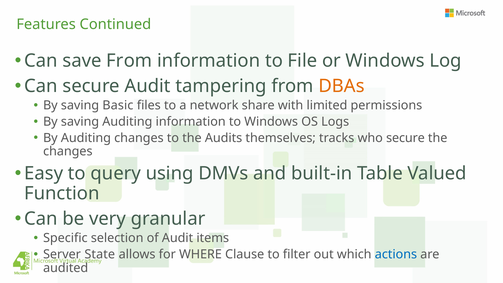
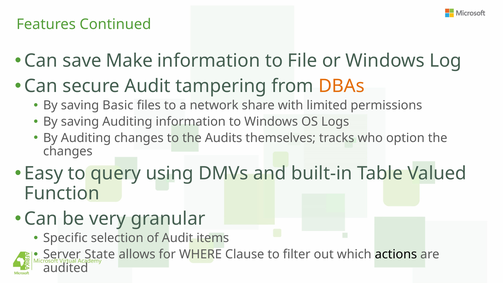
save From: From -> Make
who secure: secure -> option
actions colour: blue -> black
